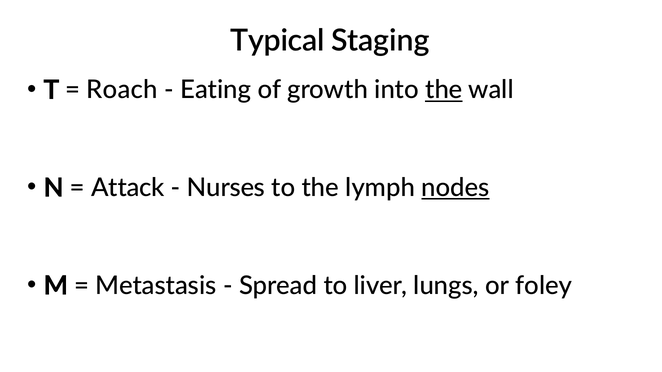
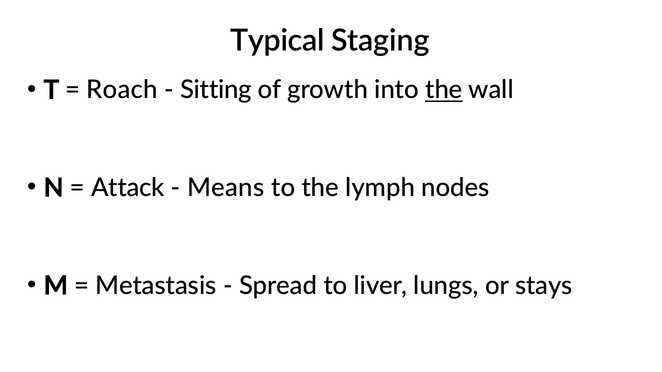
Eating: Eating -> Sitting
Nurses: Nurses -> Means
nodes underline: present -> none
foley: foley -> stays
